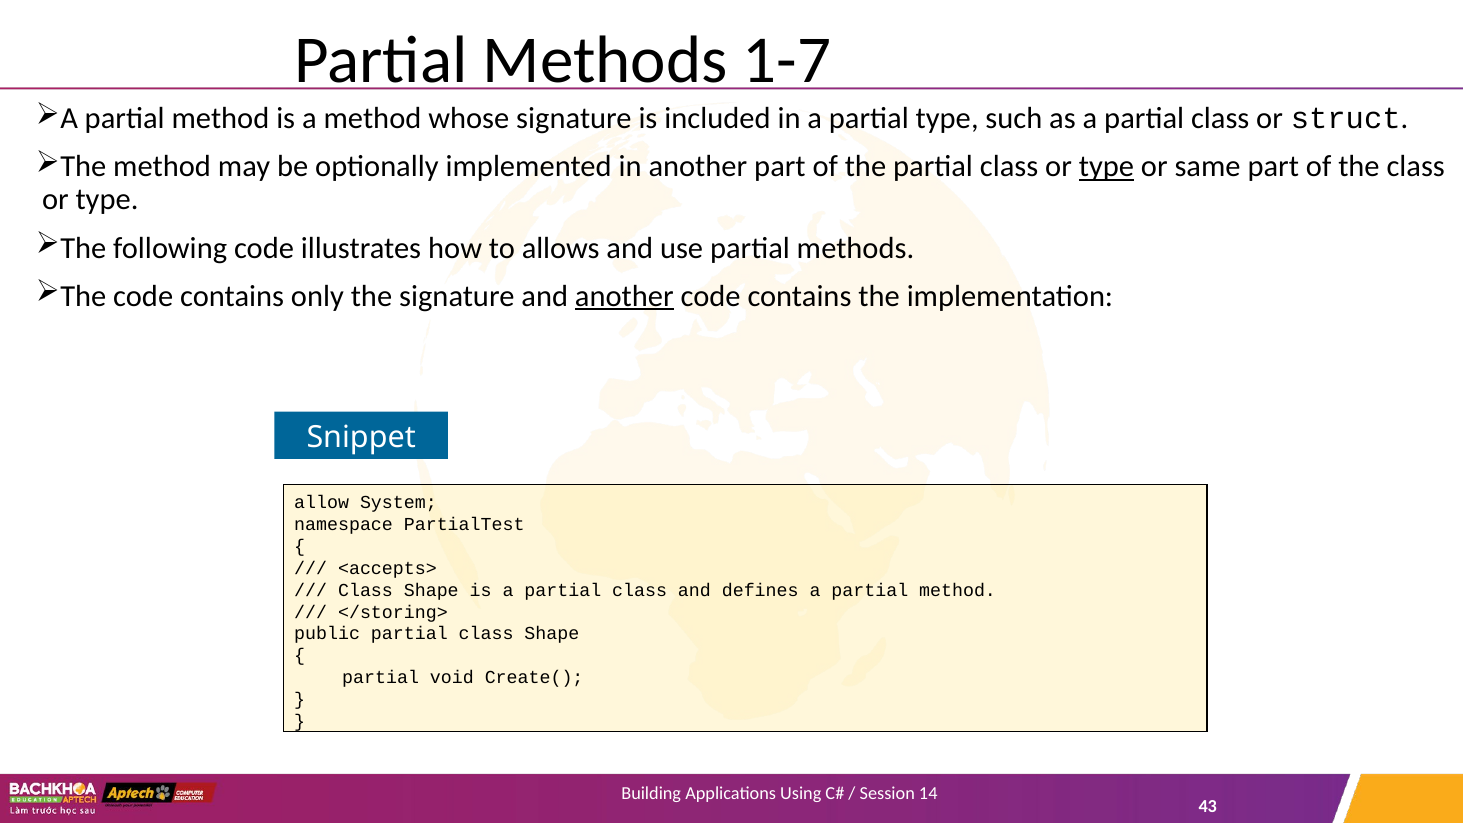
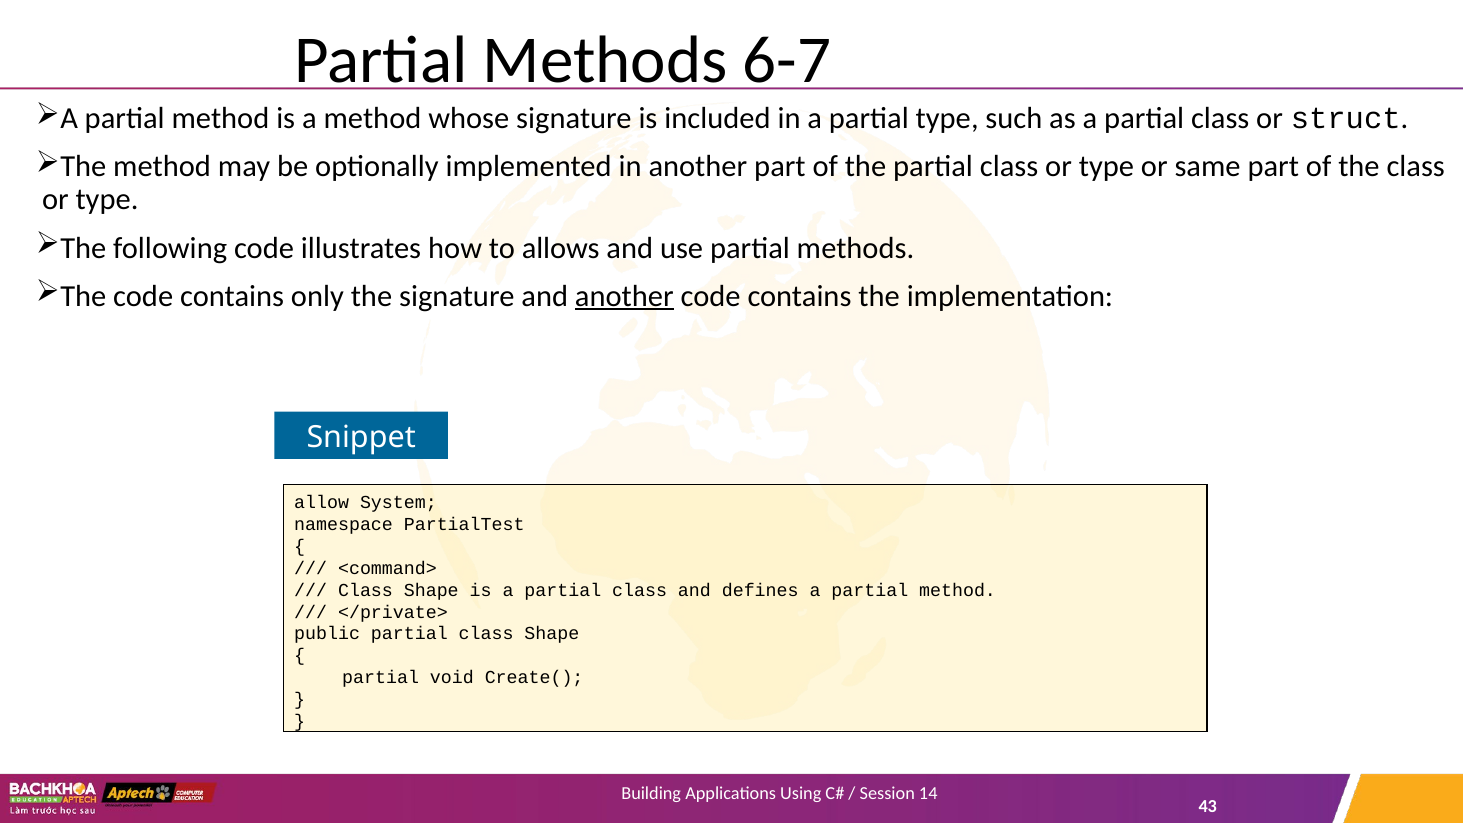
1-7: 1-7 -> 6-7
type at (1106, 167) underline: present -> none
<accepts>: <accepts> -> <command>
</storing>: </storing> -> </private>
